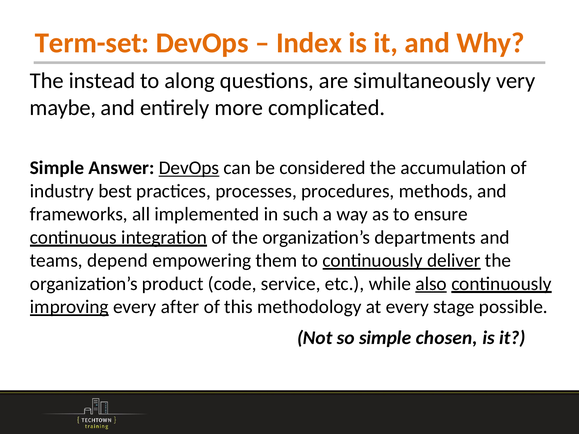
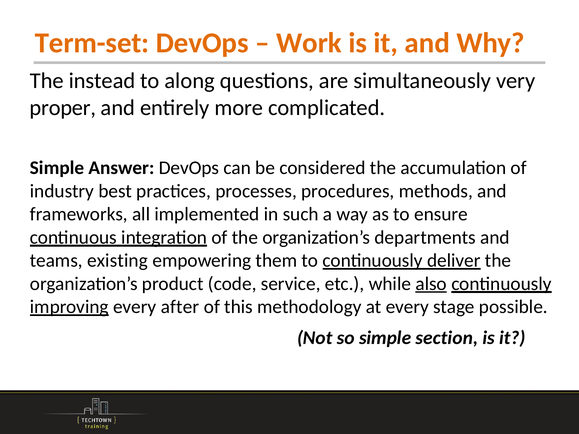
Index: Index -> Work
maybe: maybe -> proper
DevOps at (189, 168) underline: present -> none
depend: depend -> existing
chosen: chosen -> section
